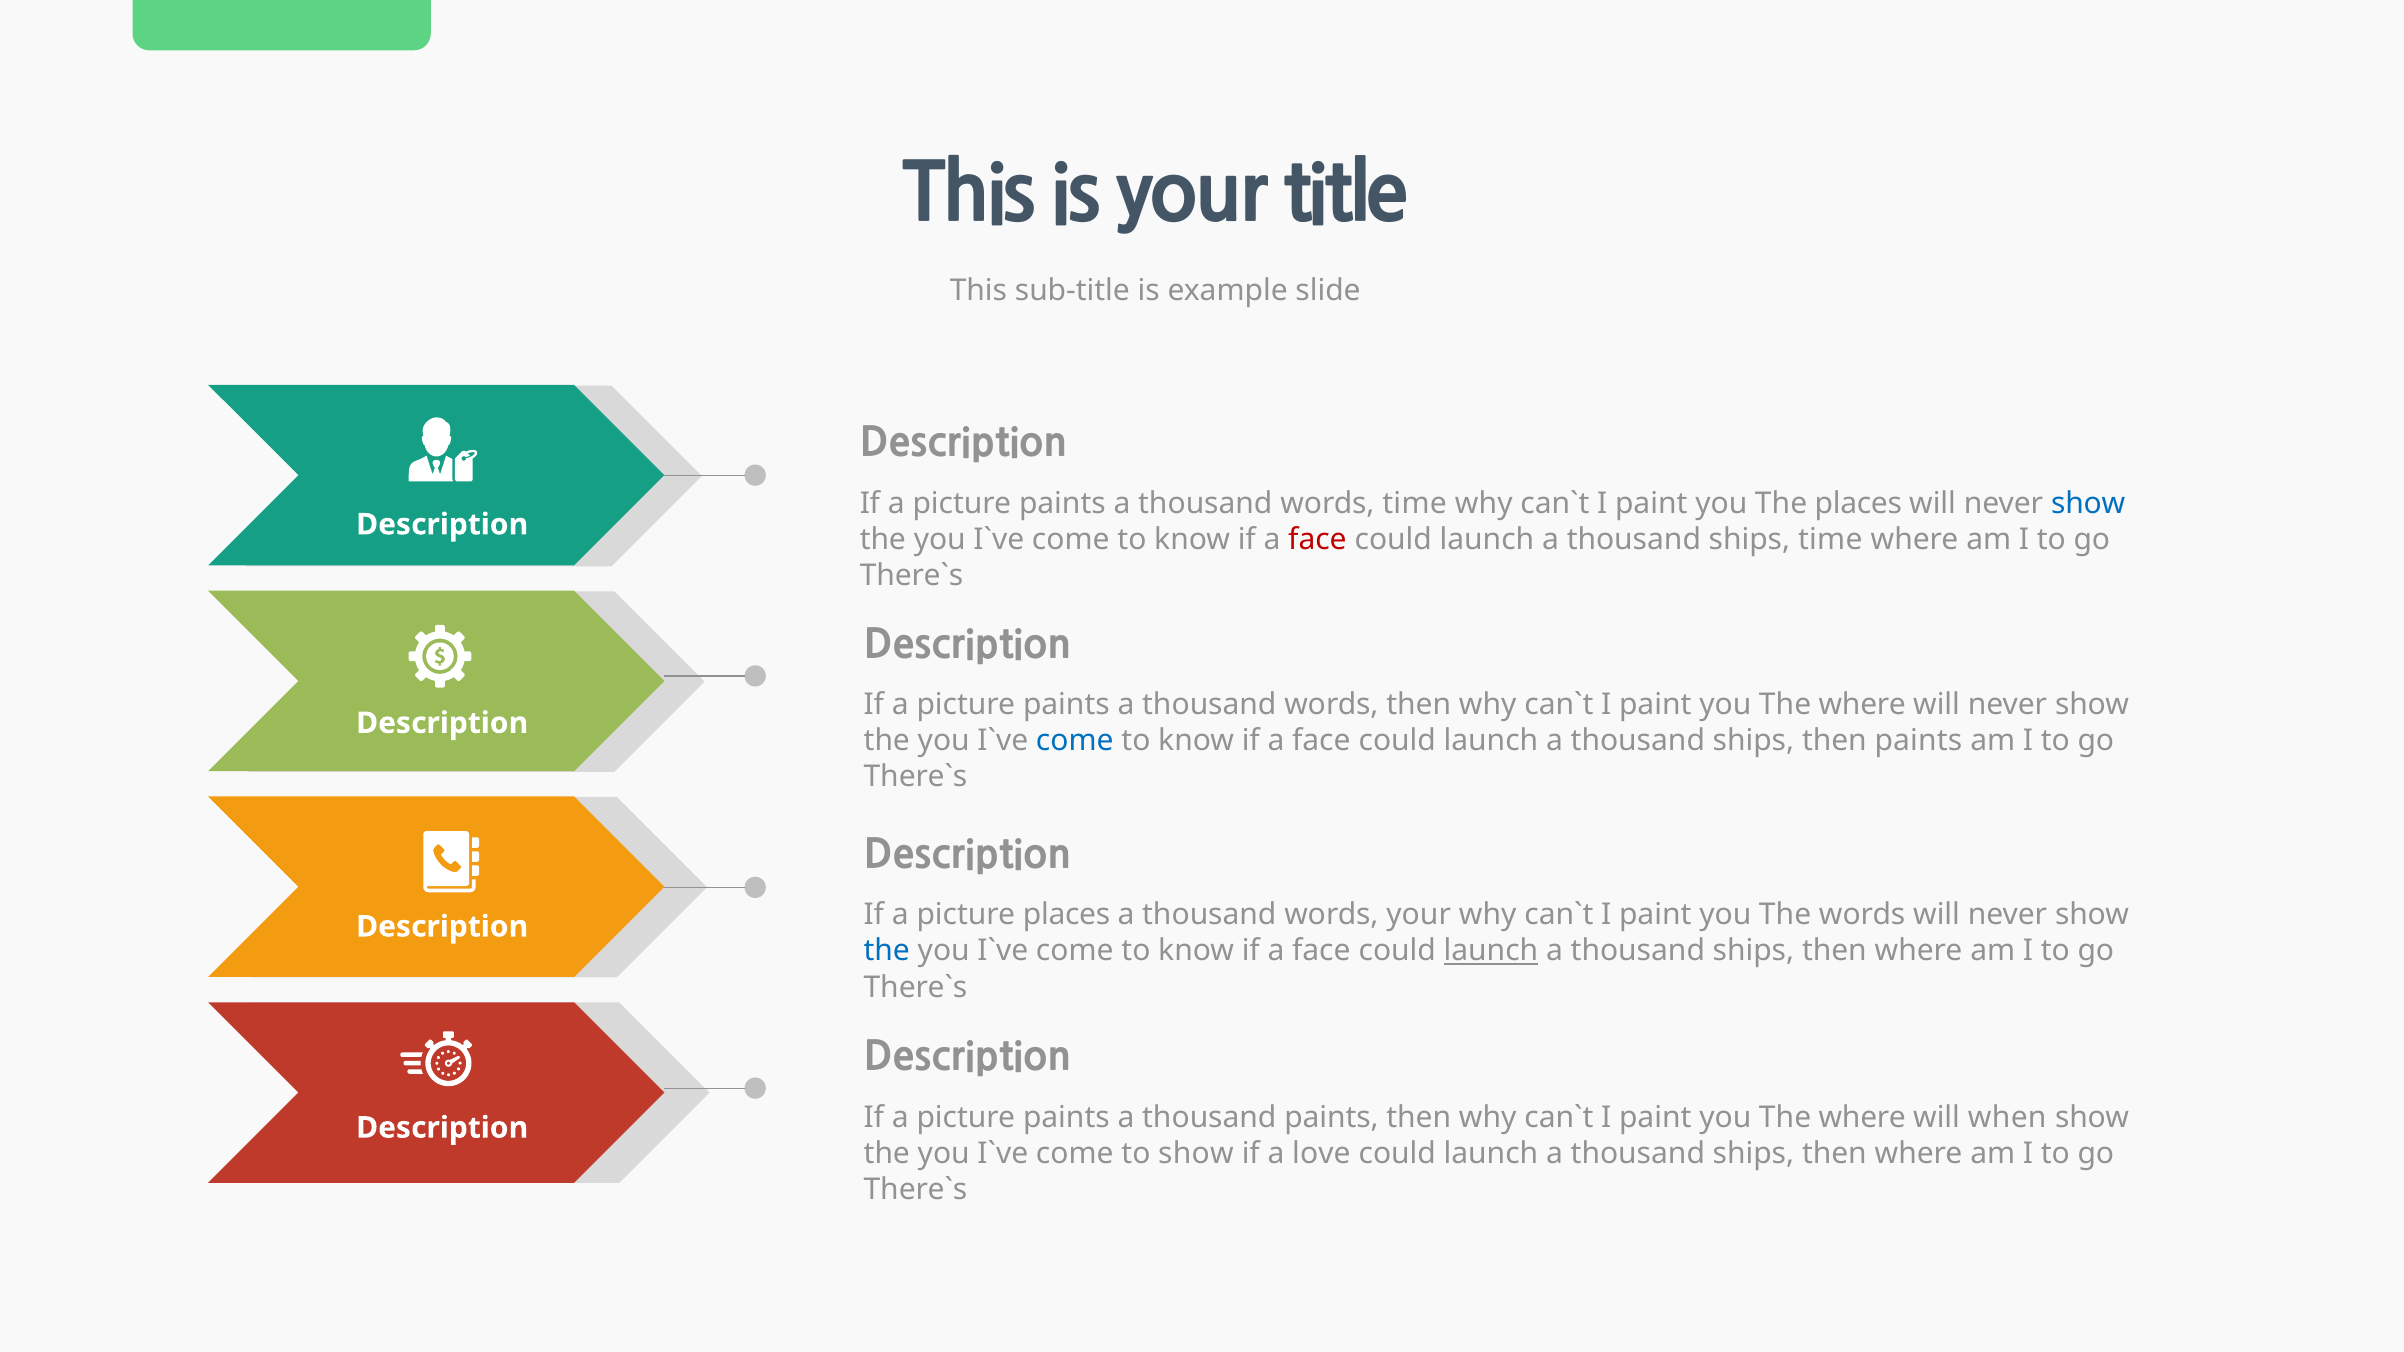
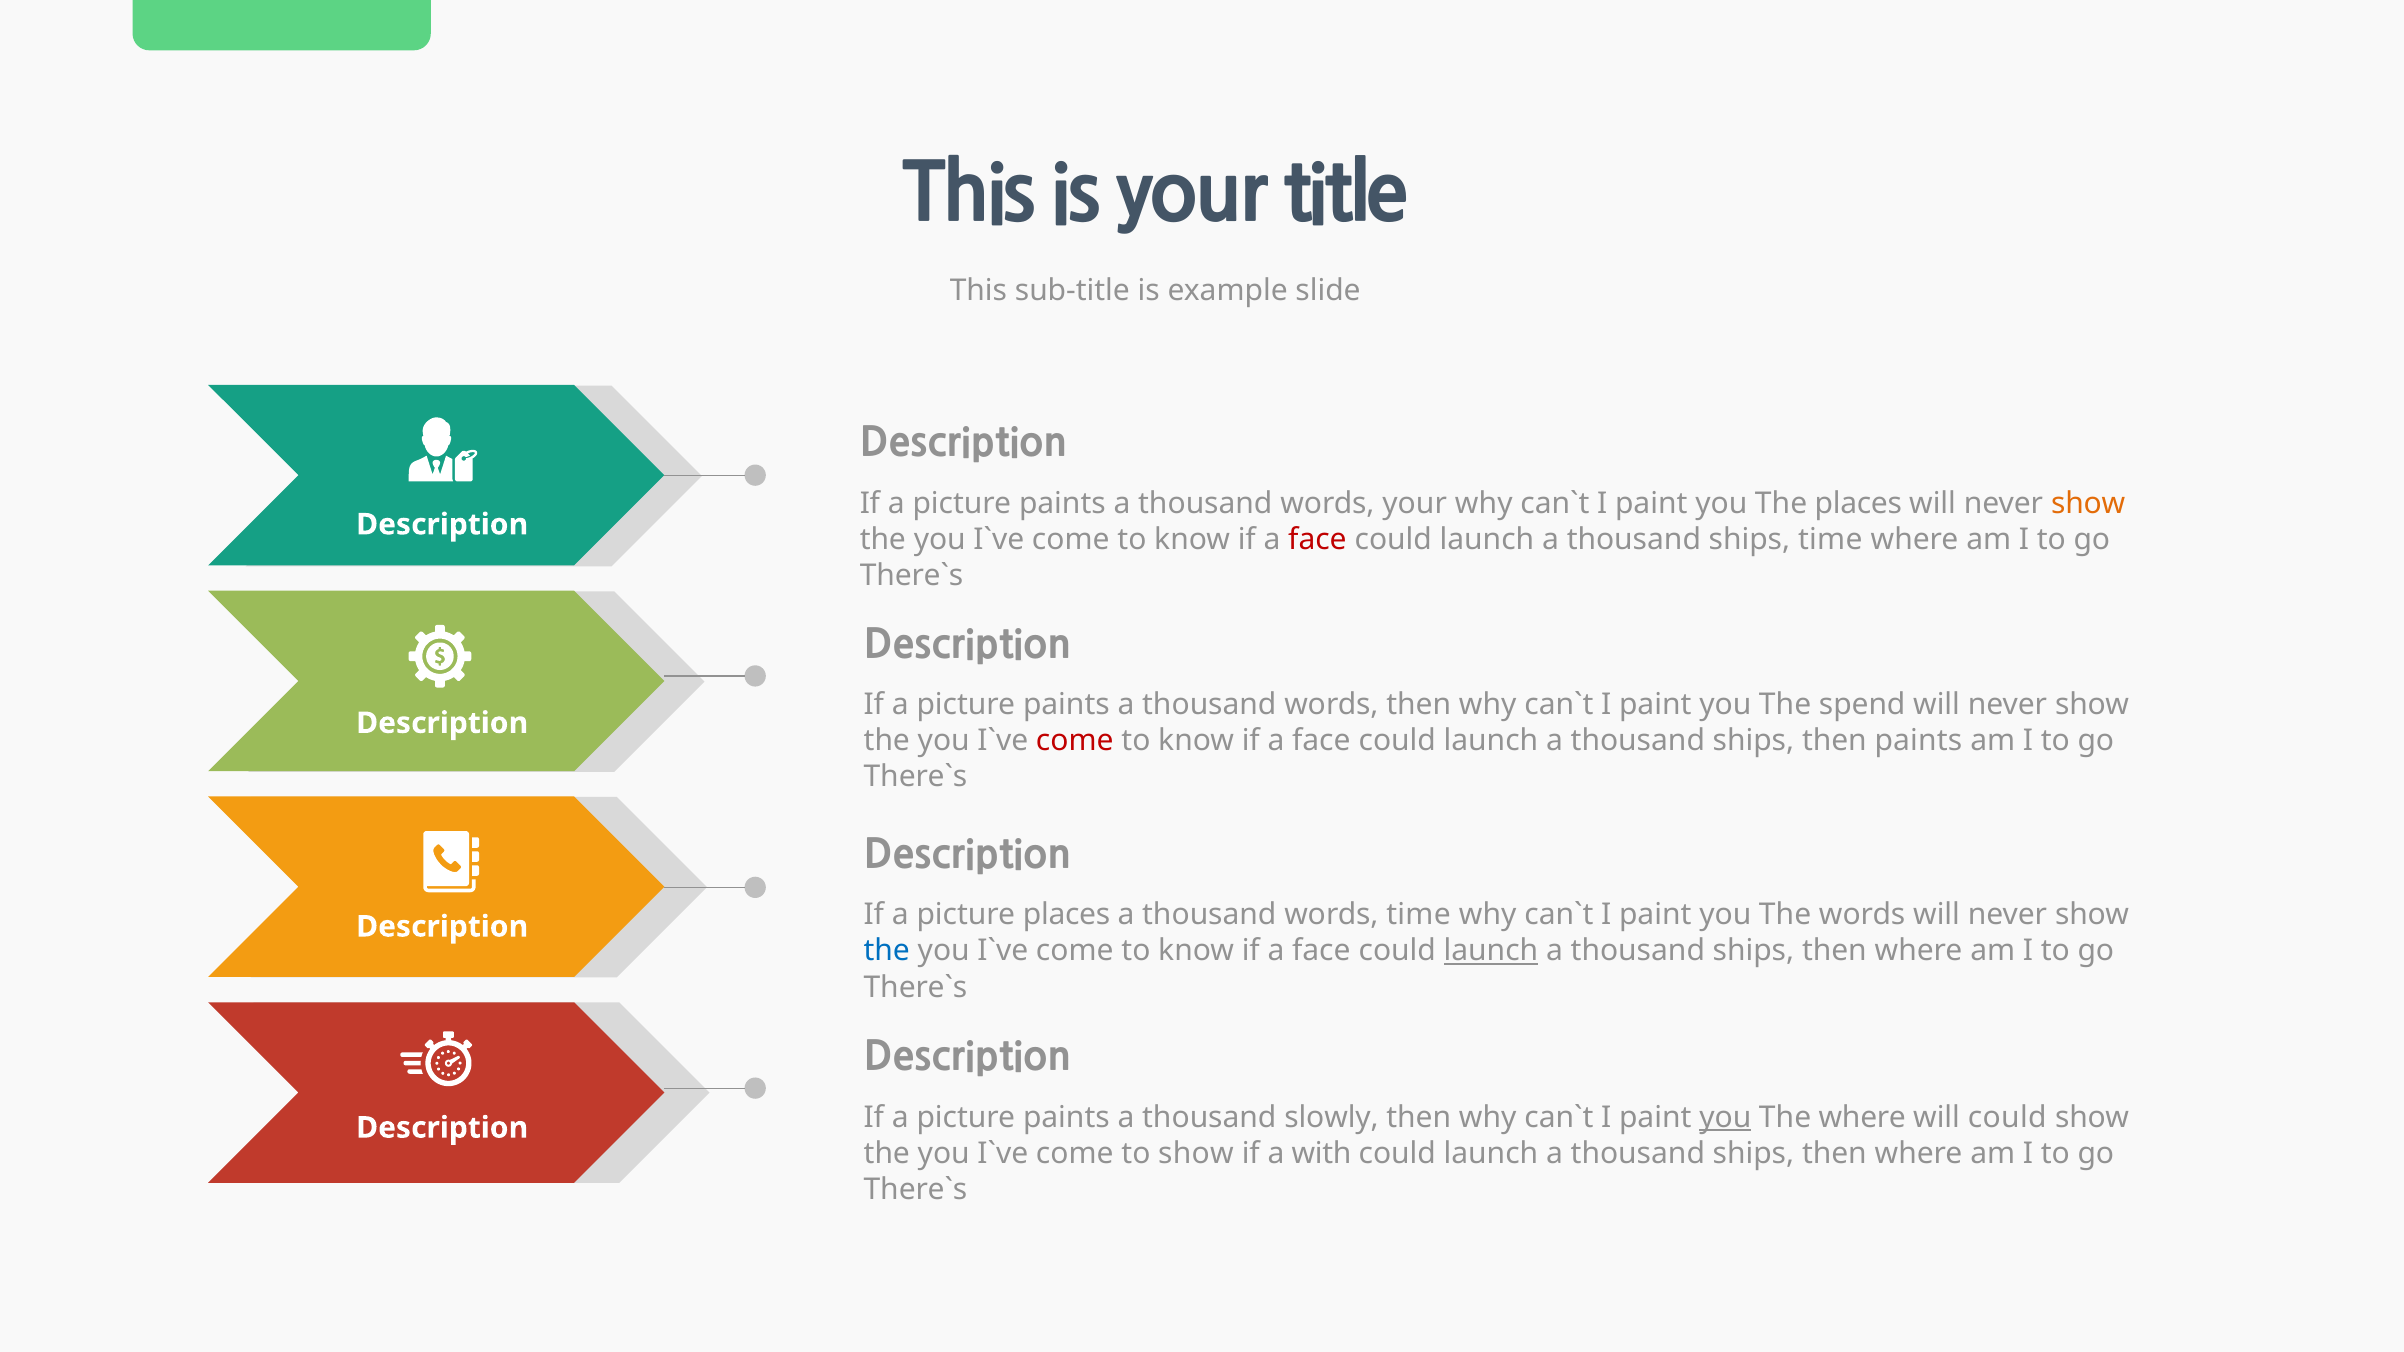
words time: time -> your
show at (2088, 504) colour: blue -> orange
where at (1862, 705): where -> spend
come at (1075, 741) colour: blue -> red
words your: your -> time
thousand paints: paints -> slowly
you at (1725, 1117) underline: none -> present
will when: when -> could
love: love -> with
